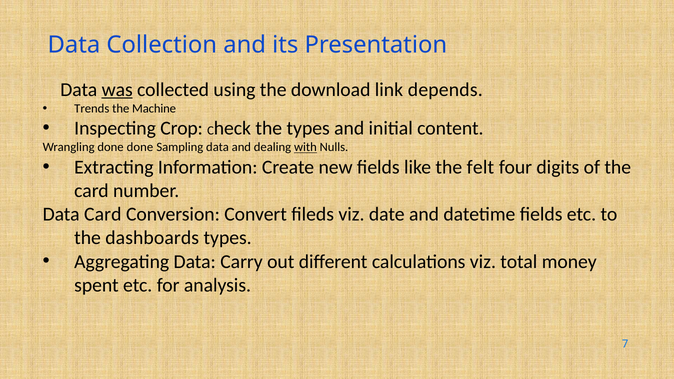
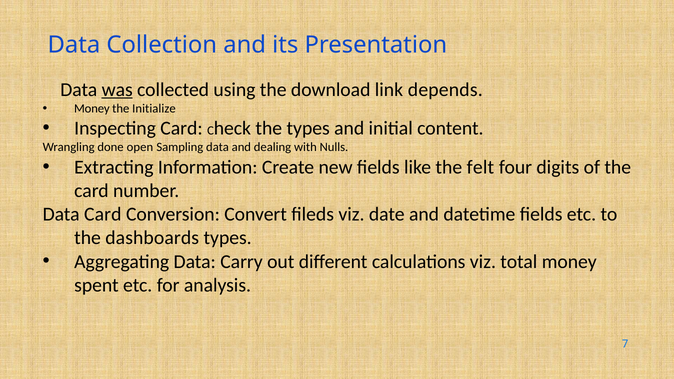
Trends at (92, 109): Trends -> Money
Machine: Machine -> Initialize
Inspecting Crop: Crop -> Card
done done: done -> open
with underline: present -> none
